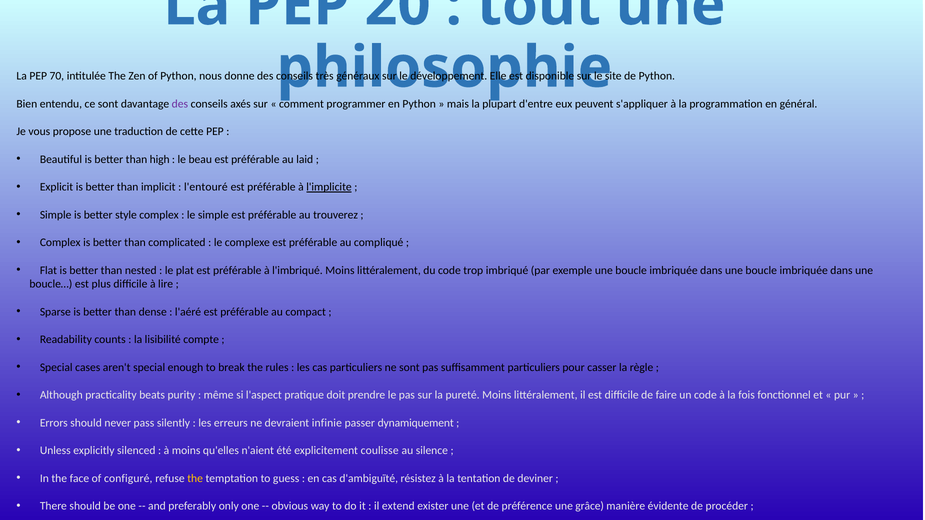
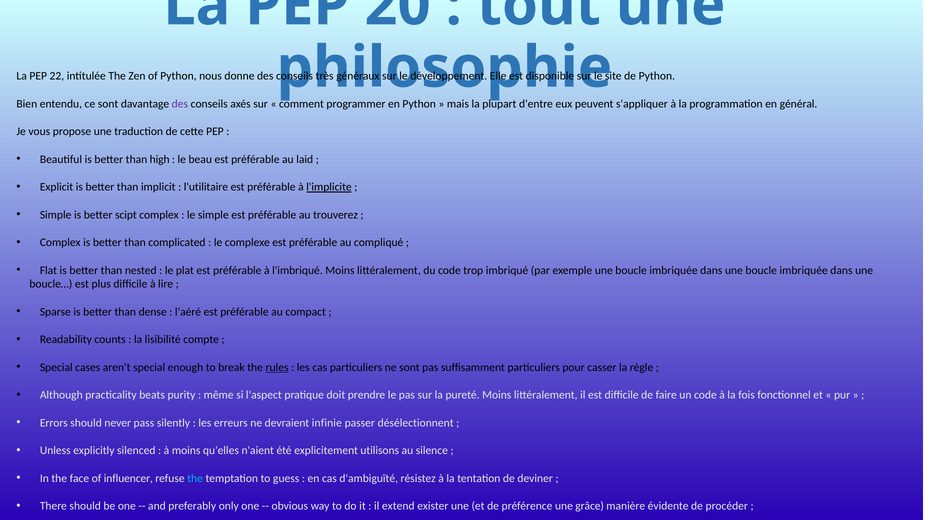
70: 70 -> 22
l'entouré: l'entouré -> l'utilitaire
style: style -> scipt
rules underline: none -> present
dynamiquement: dynamiquement -> désélectionnent
coulisse: coulisse -> utilisons
configuré: configuré -> influencer
the at (195, 478) colour: yellow -> light blue
